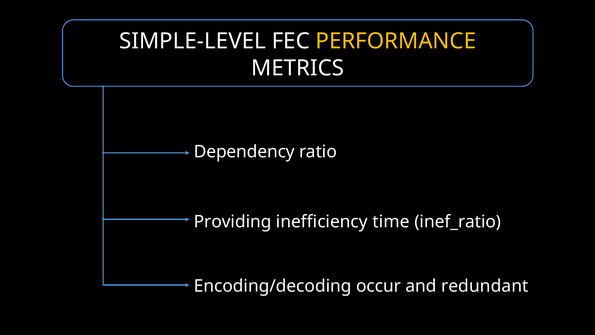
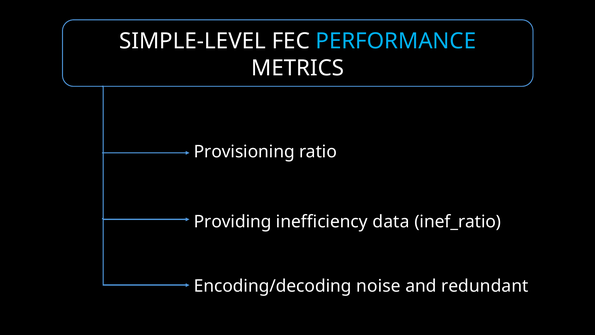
PERFORMANCE colour: yellow -> light blue
Dependency: Dependency -> Provisioning
time: time -> data
occur: occur -> noise
